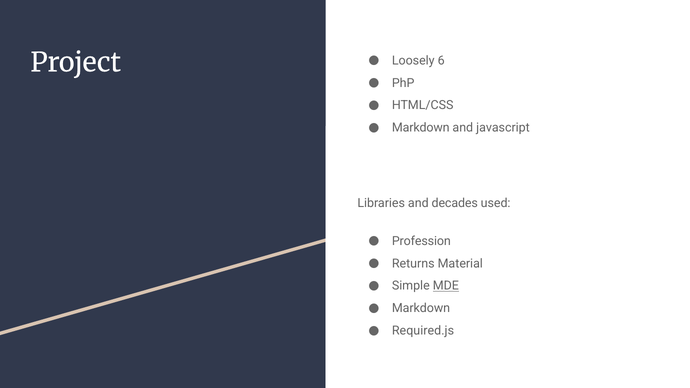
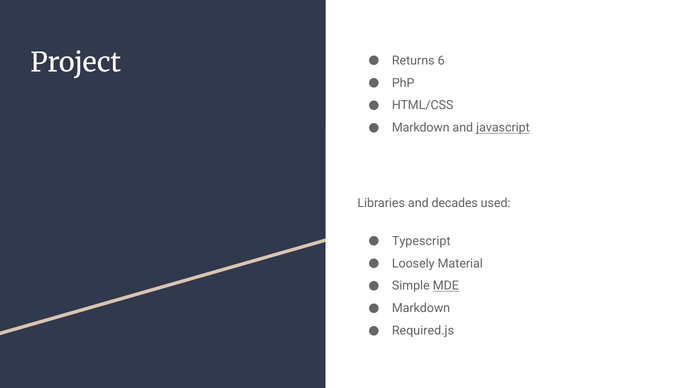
Loosely: Loosely -> Returns
javascript underline: none -> present
Profession: Profession -> Typescript
Returns: Returns -> Loosely
